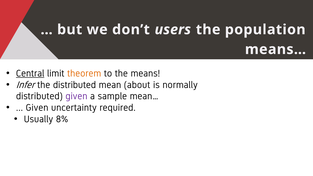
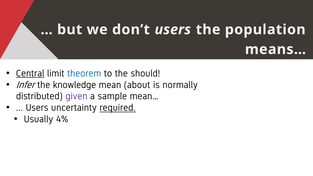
theorem colour: orange -> blue
means: means -> should
the distributed: distributed -> knowledge
Given at (37, 108): Given -> Users
required underline: none -> present
8%: 8% -> 4%
